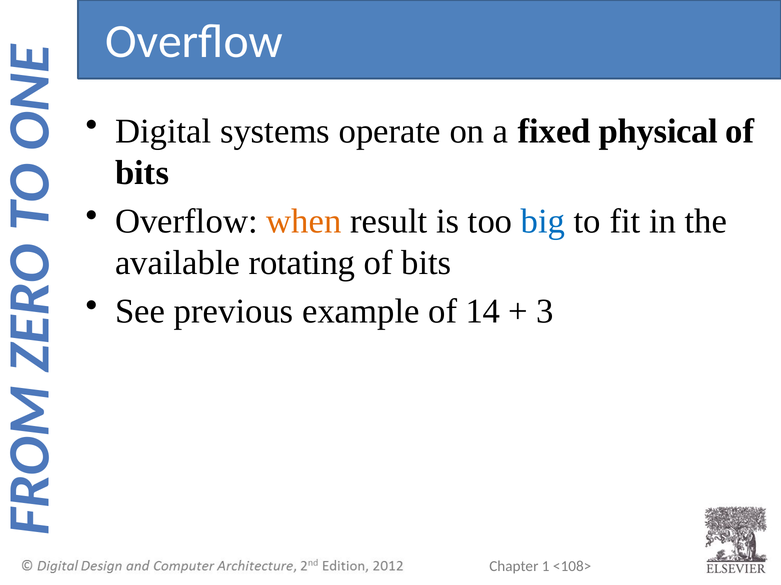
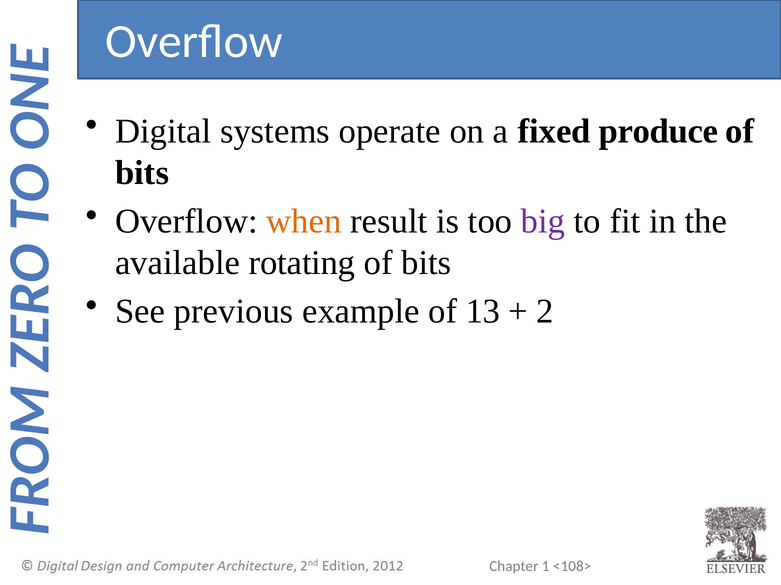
physical: physical -> produce
big colour: blue -> purple
14: 14 -> 13
3: 3 -> 2
